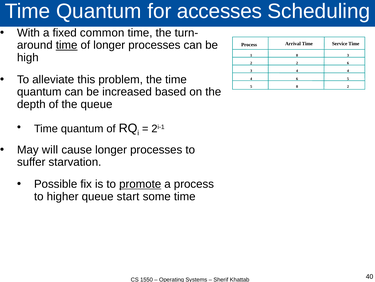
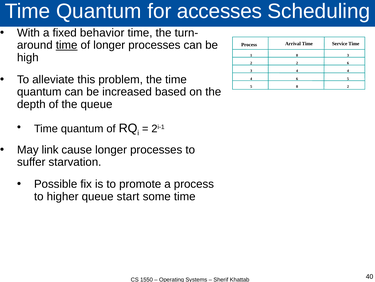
common: common -> behavior
will: will -> link
promote underline: present -> none
